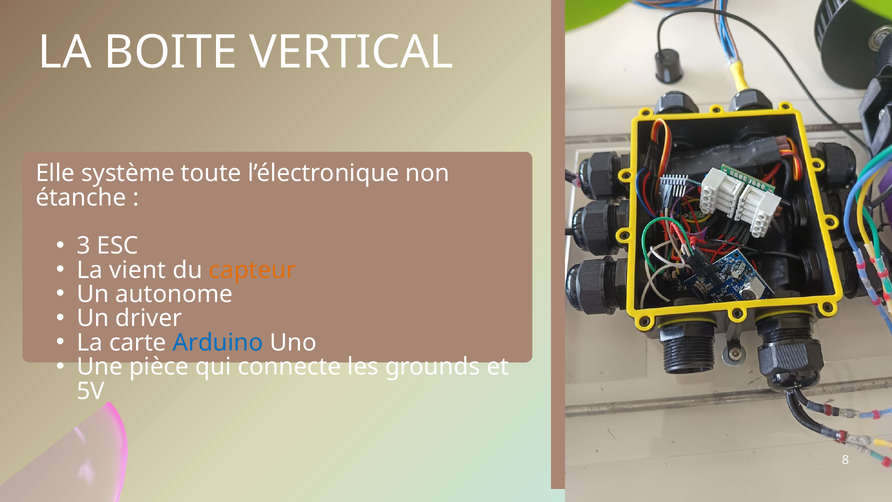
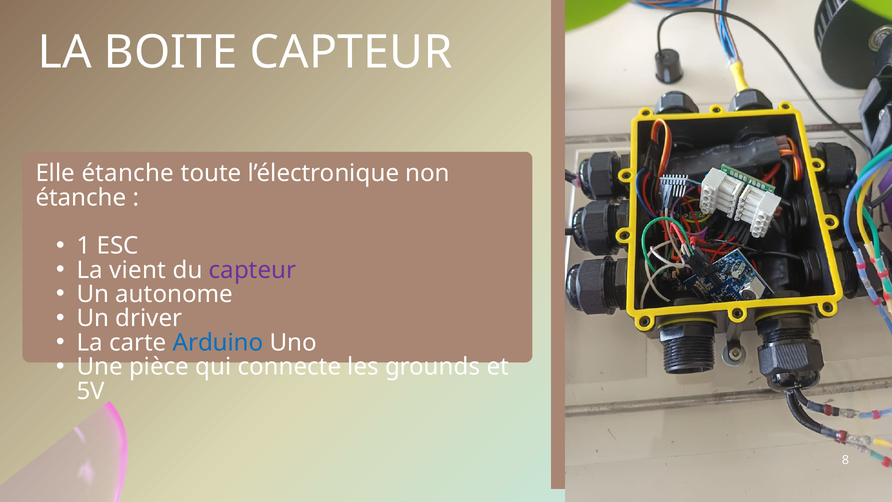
BOITE VERTICAL: VERTICAL -> CAPTEUR
Elle système: système -> étanche
3: 3 -> 1
capteur at (252, 270) colour: orange -> purple
